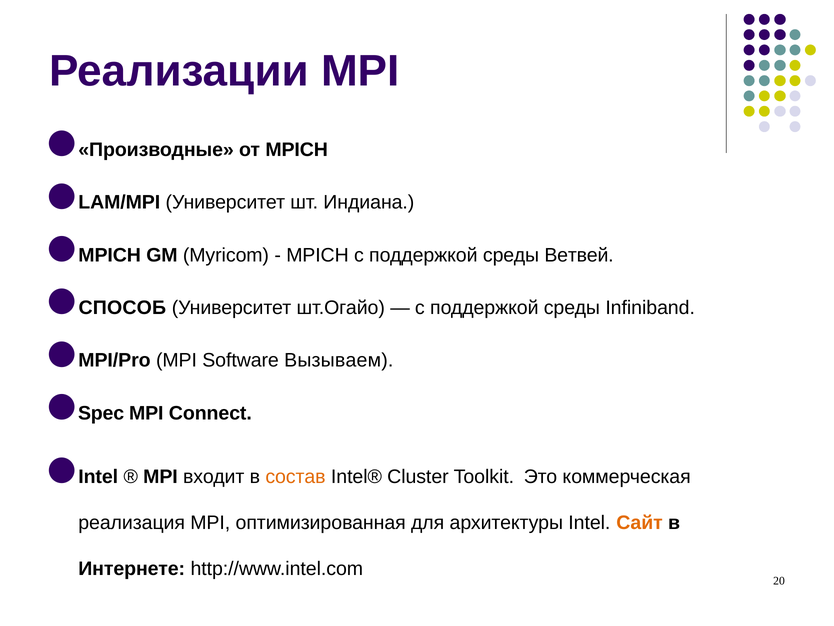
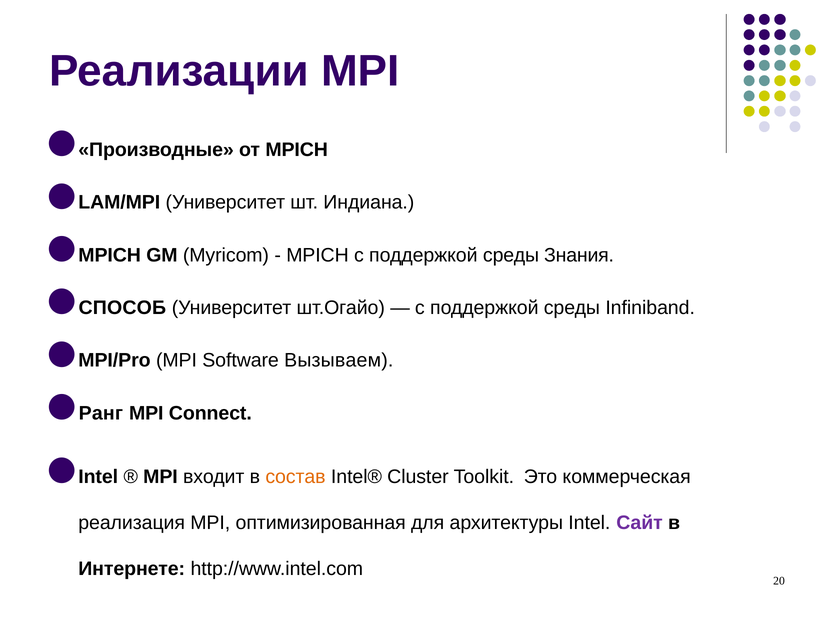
Ветвей: Ветвей -> Знания
Spec: Spec -> Ранг
Сайт colour: orange -> purple
